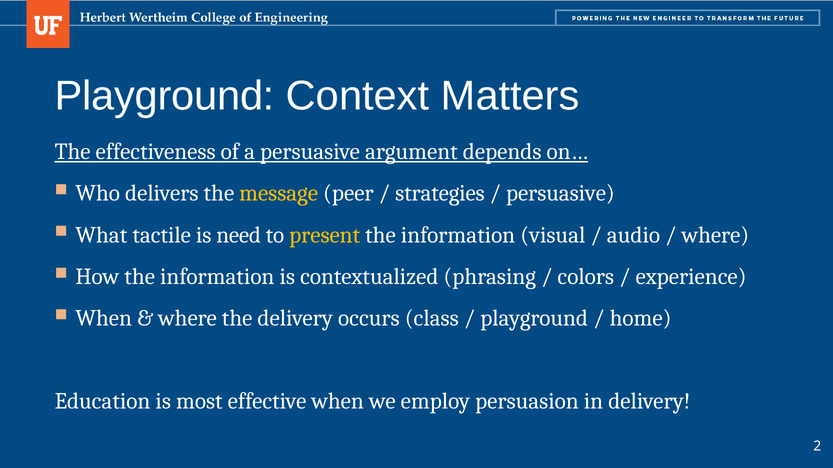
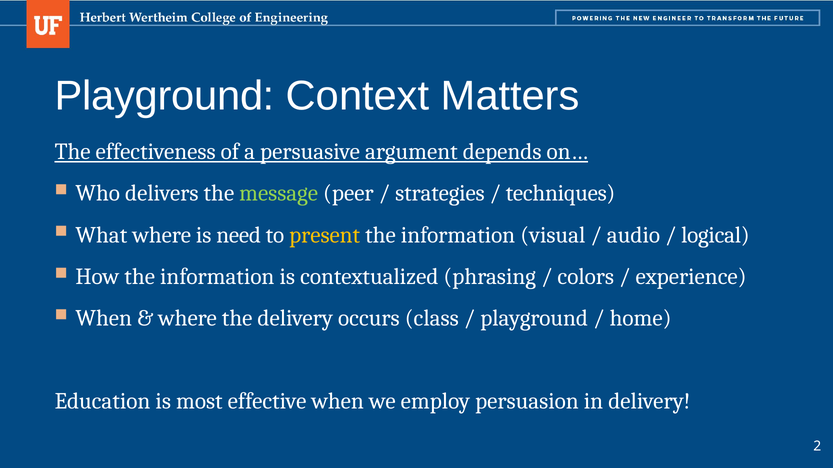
message colour: yellow -> light green
persuasive at (560, 194): persuasive -> techniques
What tactile: tactile -> where
where at (715, 235): where -> logical
